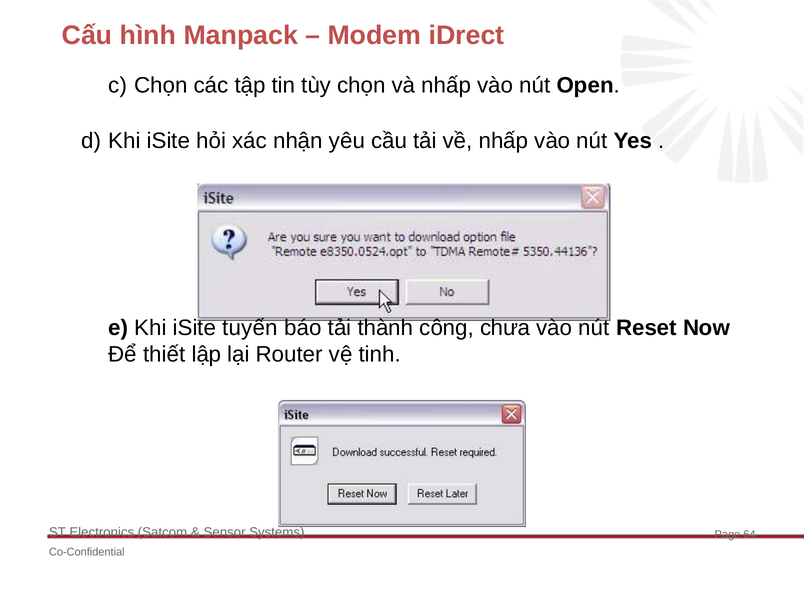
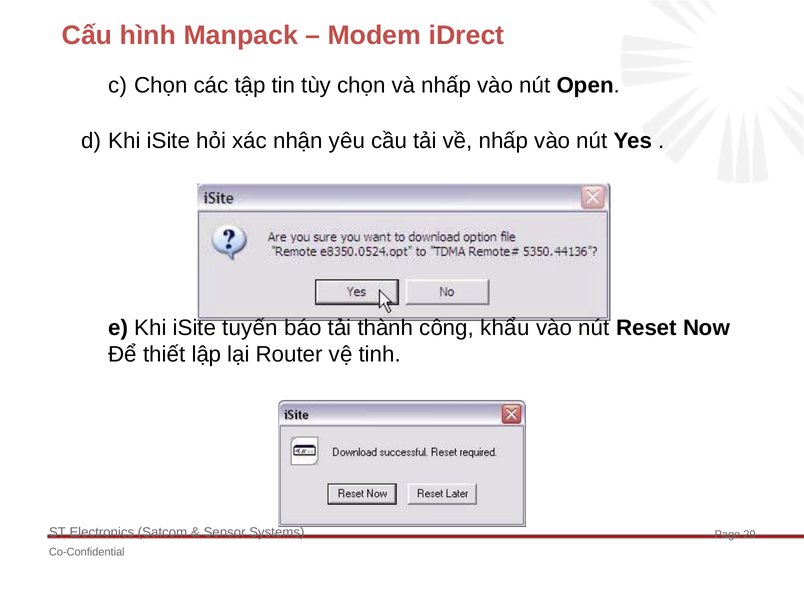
chưa: chưa -> khẩu
64: 64 -> 29
